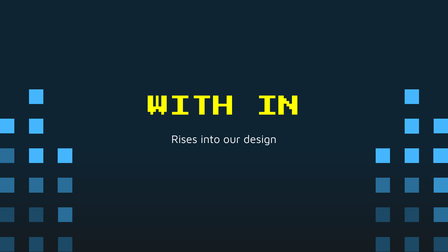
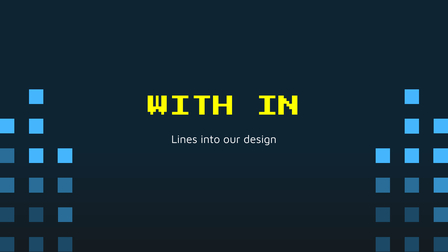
Rises: Rises -> Lines
